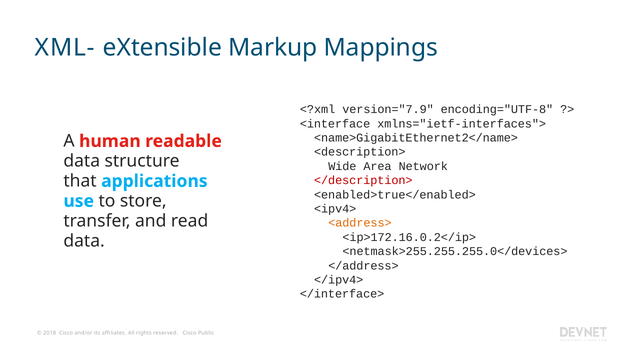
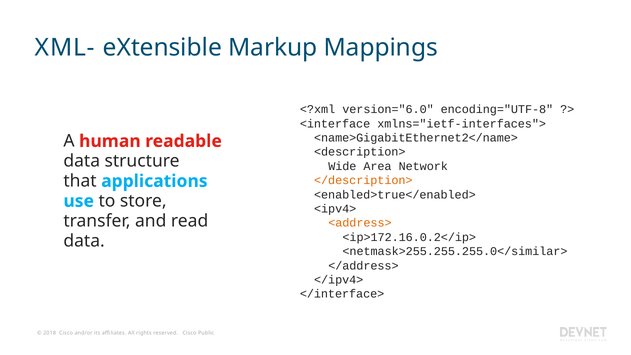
version="7.9: version="7.9 -> version="6.0
</description> colour: red -> orange
<netmask>255.255.255.0</devices>: <netmask>255.255.255.0</devices> -> <netmask>255.255.255.0</similar>
